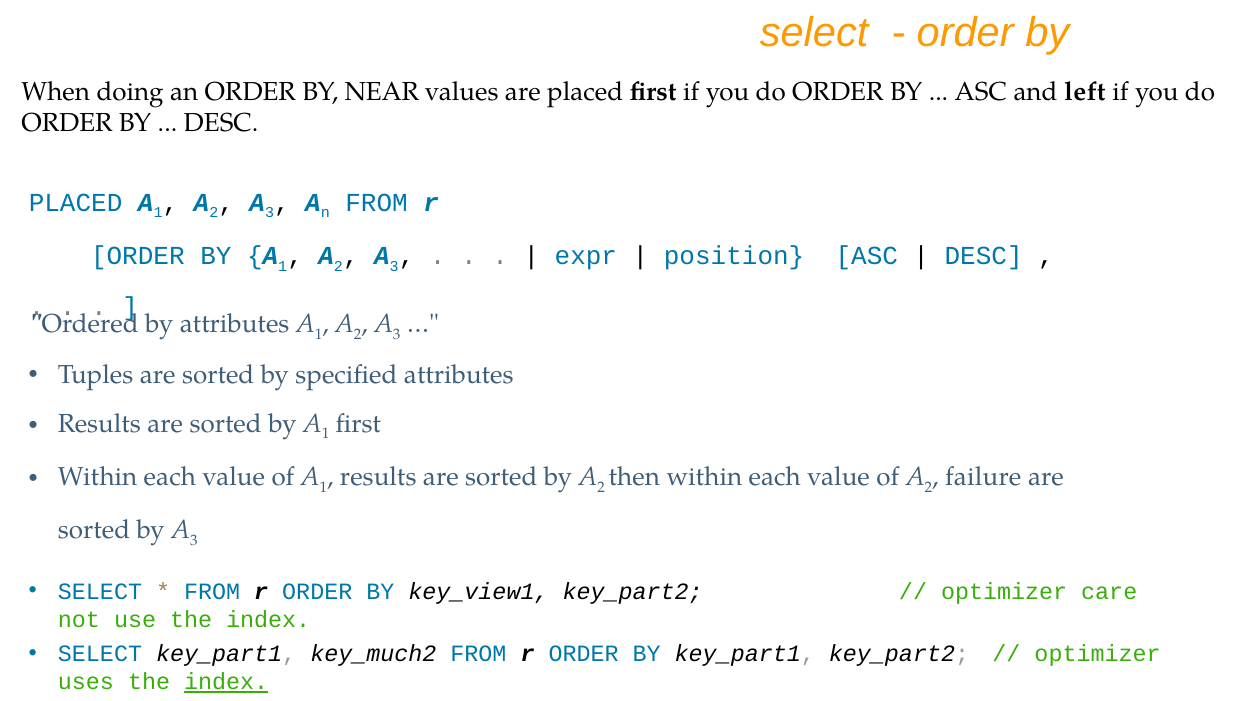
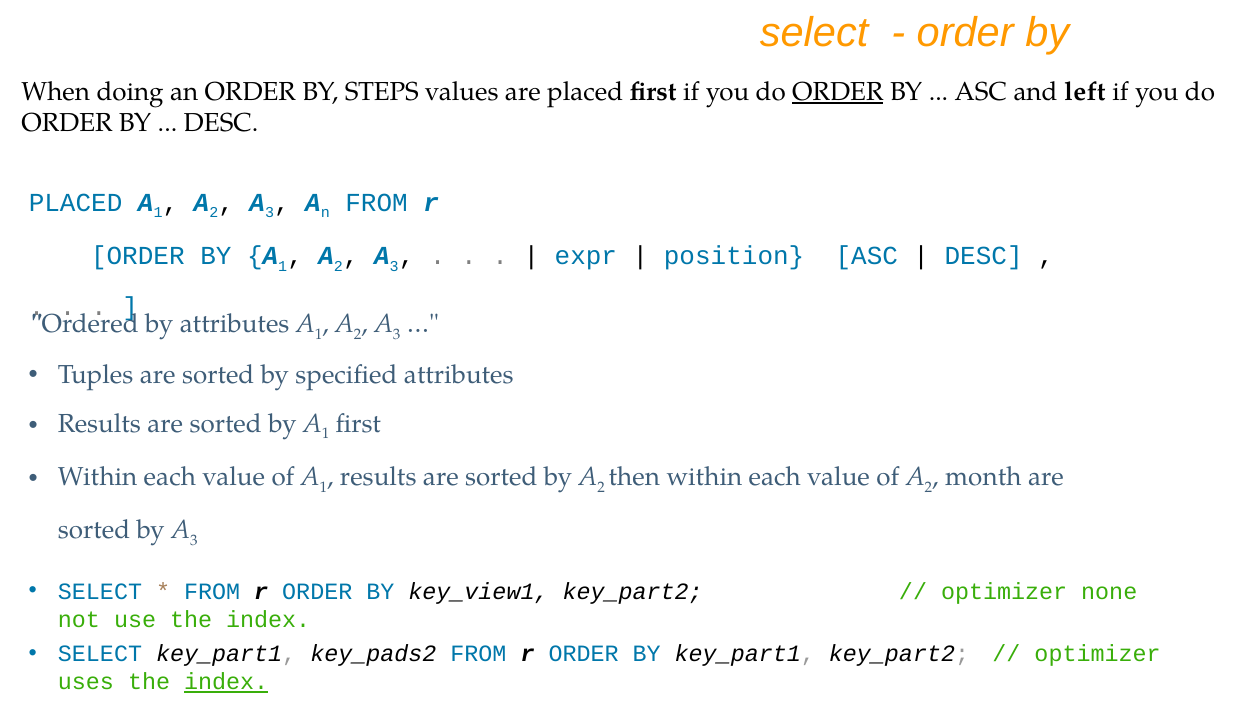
NEAR: NEAR -> STEPS
ORDER at (838, 92) underline: none -> present
failure: failure -> month
care: care -> none
key_much2: key_much2 -> key_pads2
